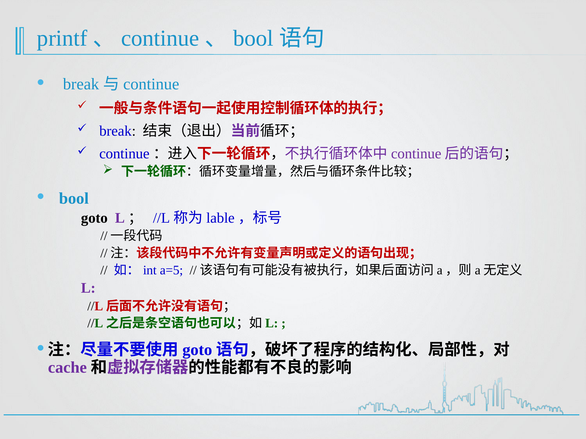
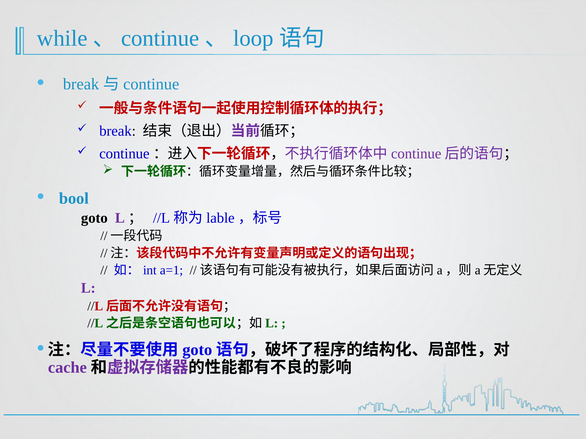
printf: printf -> while
bool at (253, 38): bool -> loop
a=5: a=5 -> a=1
